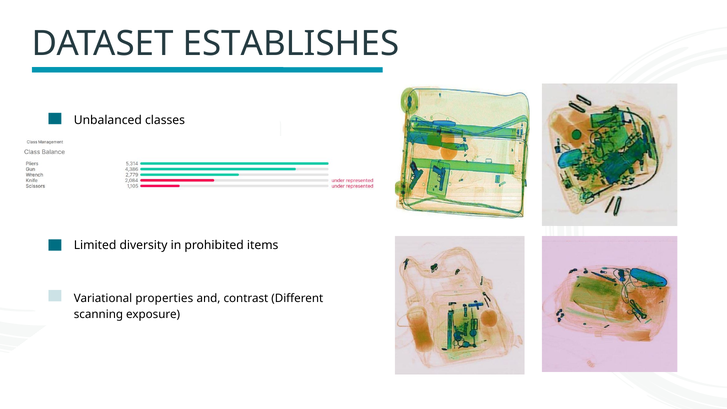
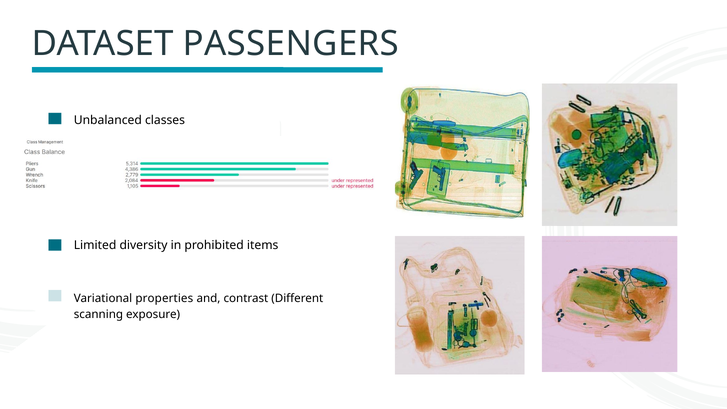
ESTABLISHES: ESTABLISHES -> PASSENGERS
